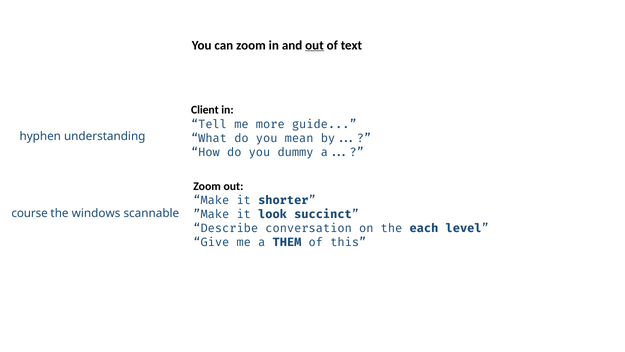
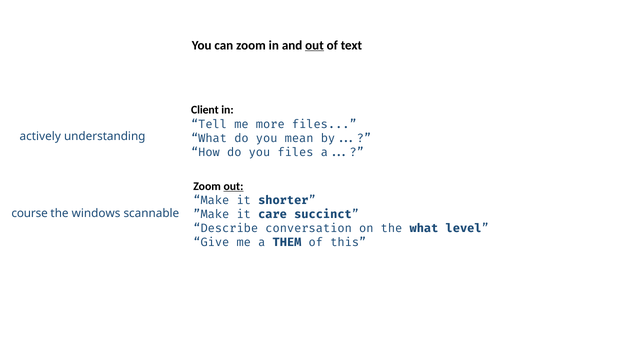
more guide: guide -> files
hyphen: hyphen -> actively
you dummy: dummy -> files
out at (233, 186) underline: none -> present
look: look -> care
the each: each -> what
